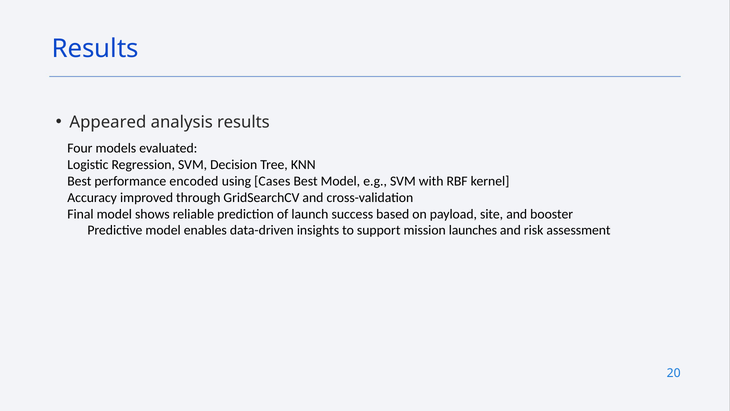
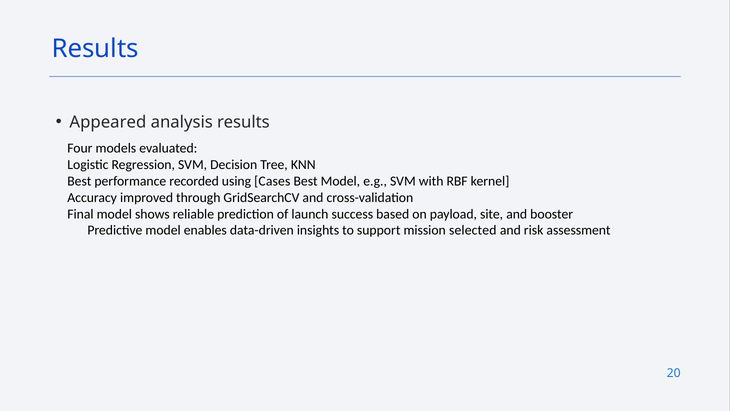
encoded: encoded -> recorded
launches: launches -> selected
